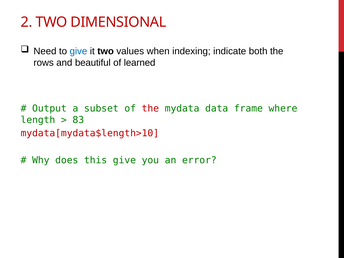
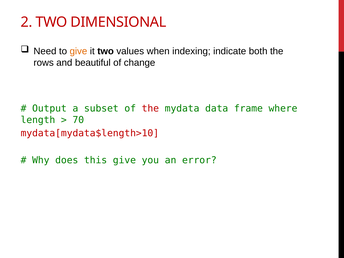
give at (78, 51) colour: blue -> orange
learned: learned -> change
83: 83 -> 70
